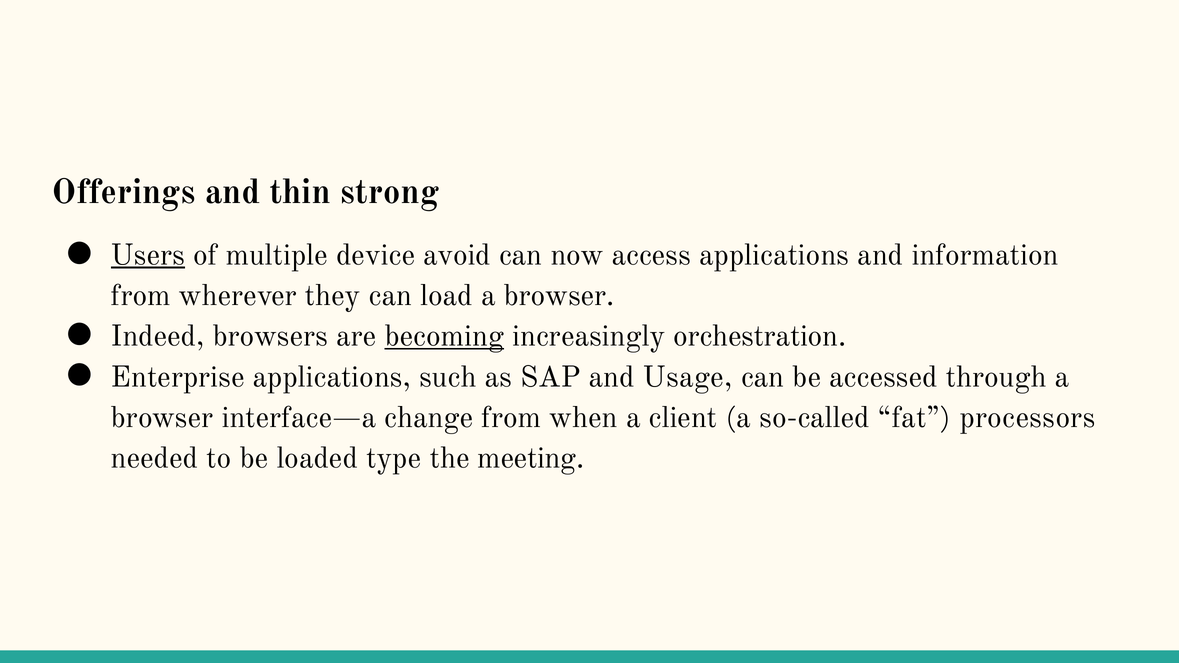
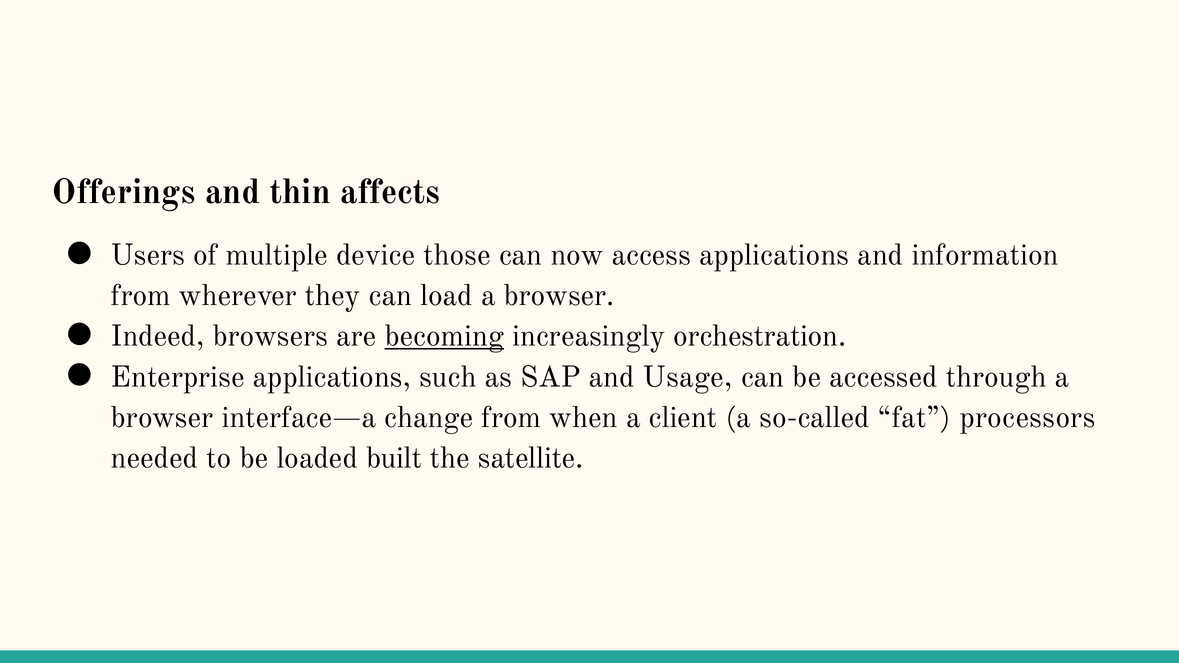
strong: strong -> affects
Users underline: present -> none
avoid: avoid -> those
type: type -> built
meeting: meeting -> satellite
